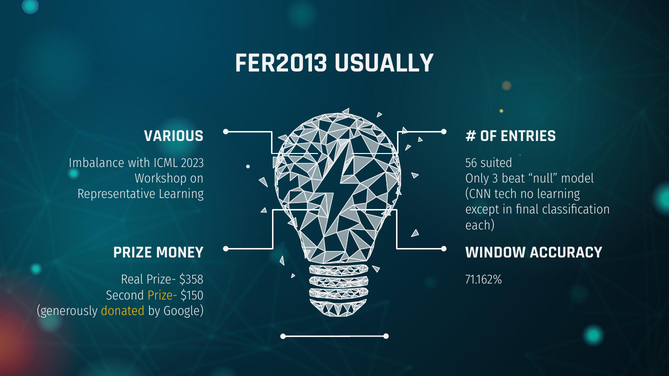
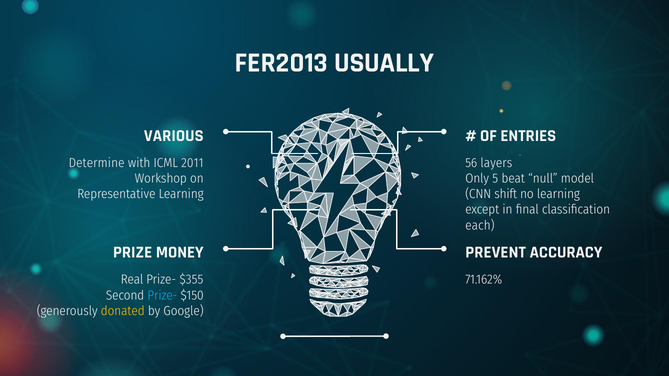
Imbalance: Imbalance -> Determine
2023: 2023 -> 2011
suited: suited -> layers
3: 3 -> 5
tech: tech -> shift
WINDOW: WINDOW -> PREVENT
$358: $358 -> $355
Prize- at (162, 295) colour: yellow -> light blue
